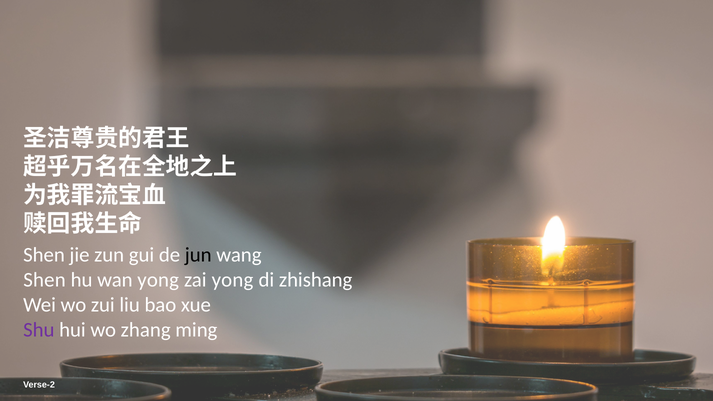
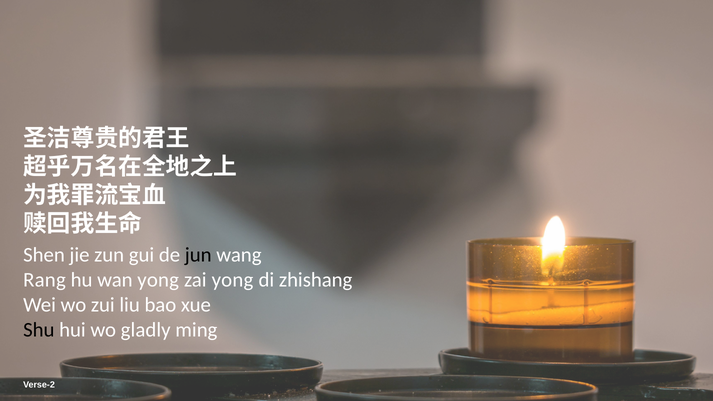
Shen at (44, 280): Shen -> Rang
Shu colour: purple -> black
zhang: zhang -> gladly
